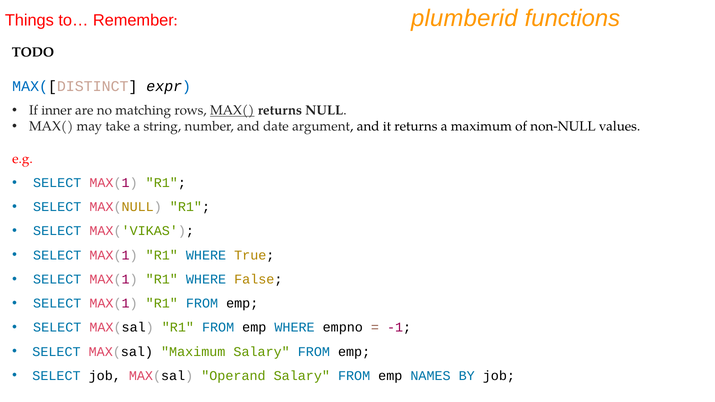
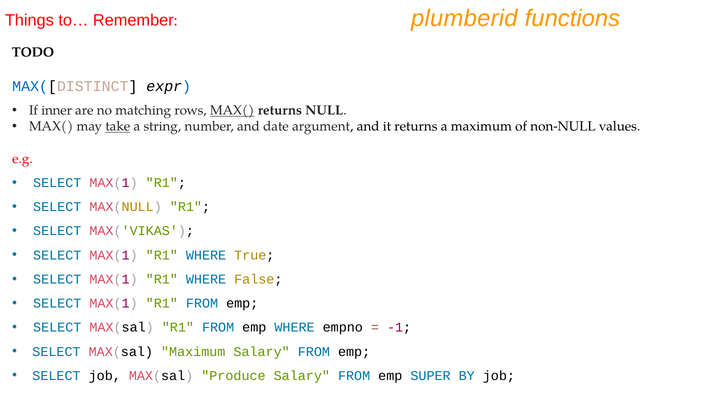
take underline: none -> present
Operand: Operand -> Produce
NAMES: NAMES -> SUPER
